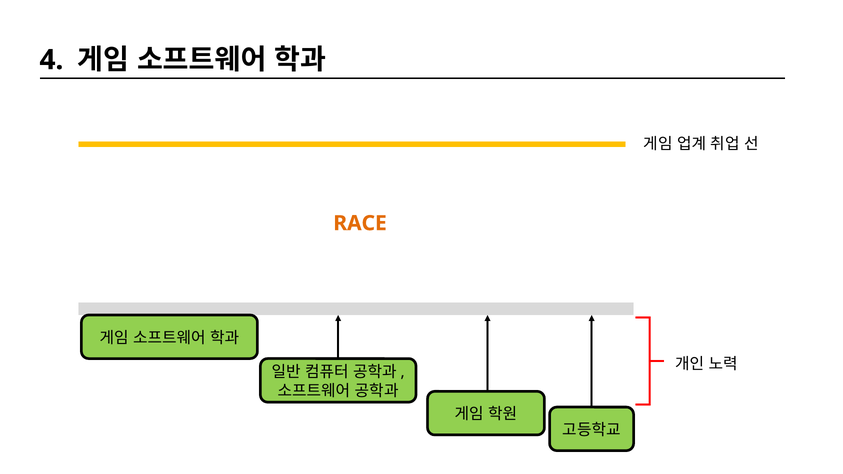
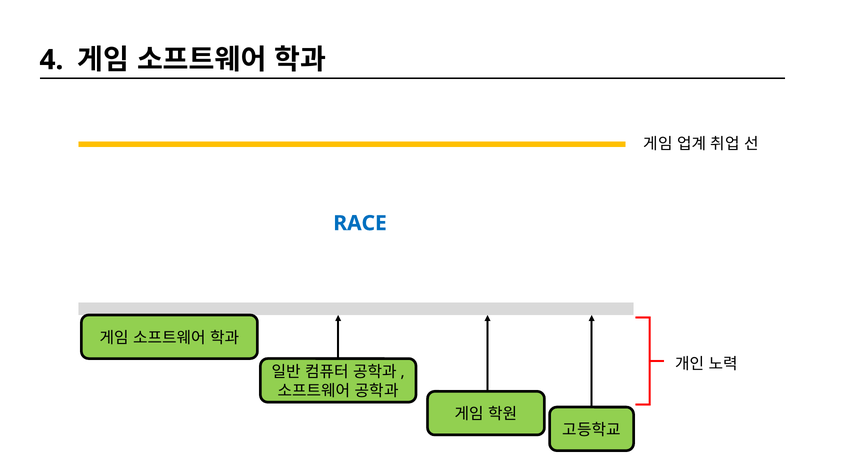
RACE colour: orange -> blue
